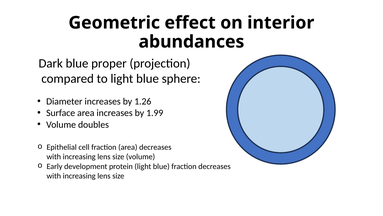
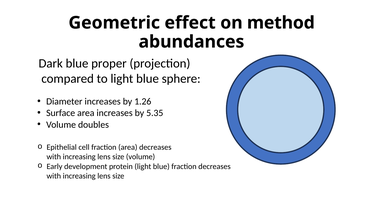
interior: interior -> method
1.99: 1.99 -> 5.35
